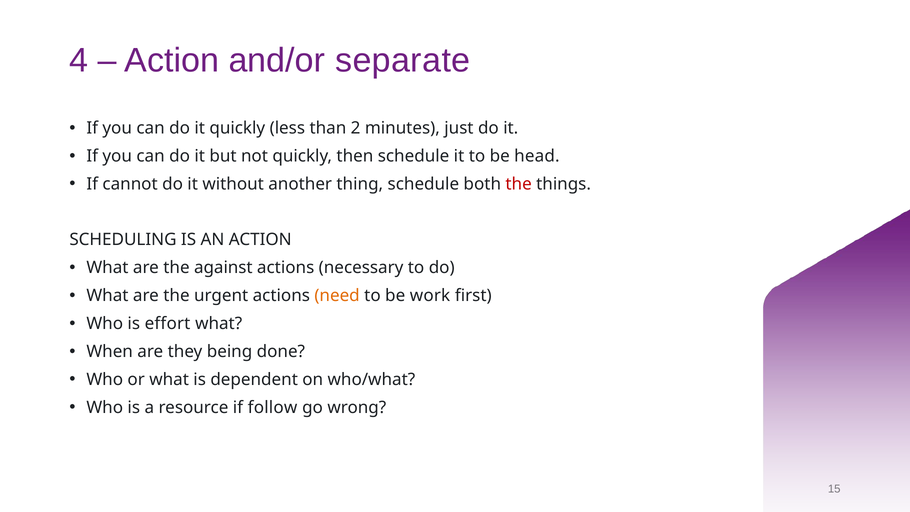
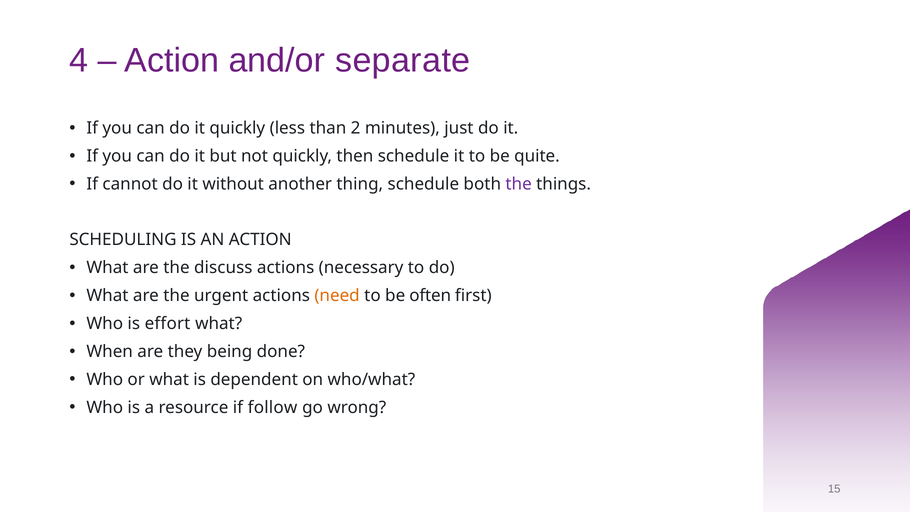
head: head -> quite
the at (519, 184) colour: red -> purple
against: against -> discuss
work: work -> often
